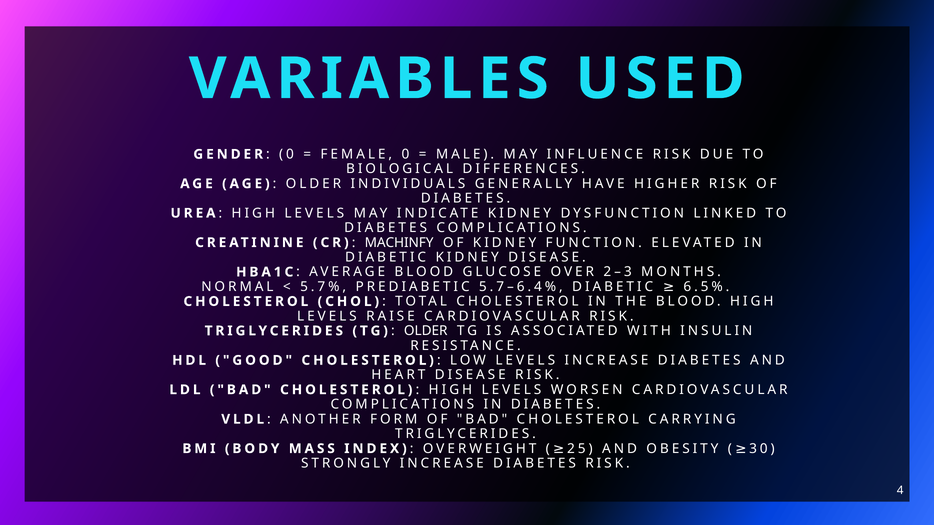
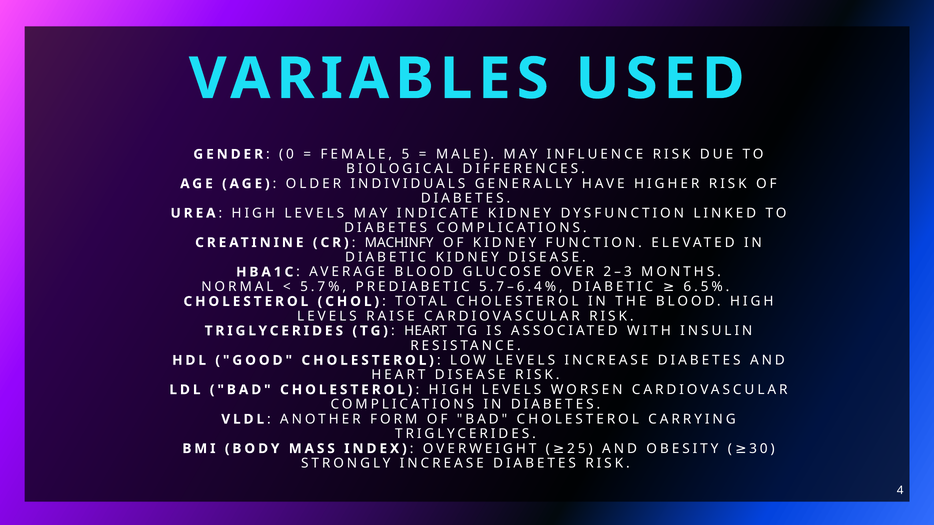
FEMALE 0: 0 -> 5
TG OLDER: OLDER -> HEART
